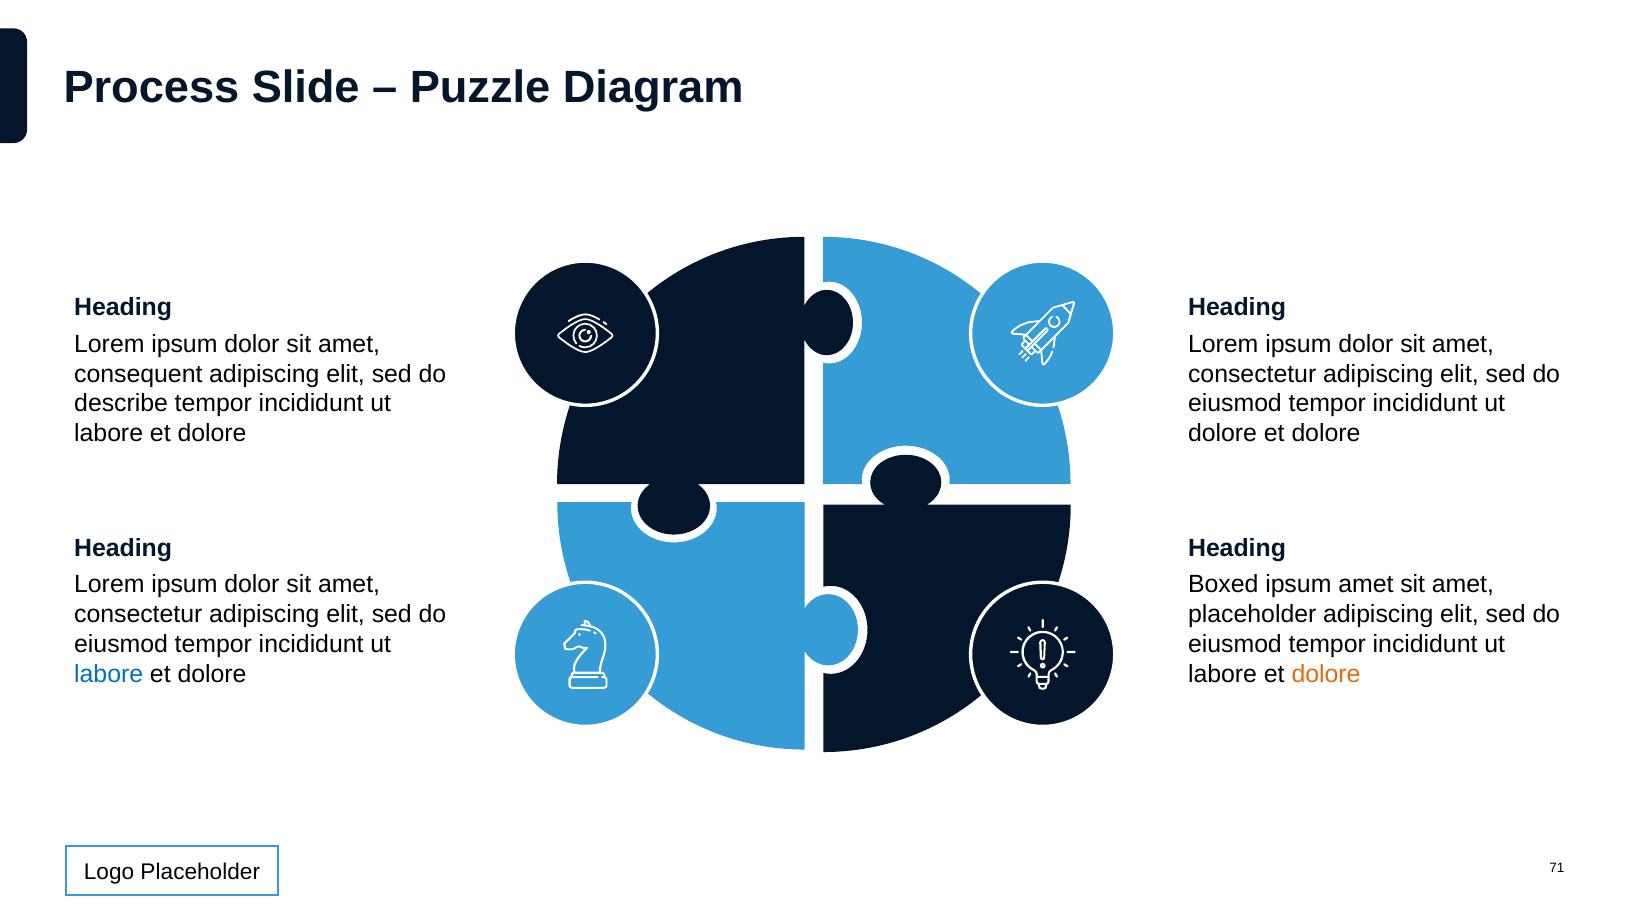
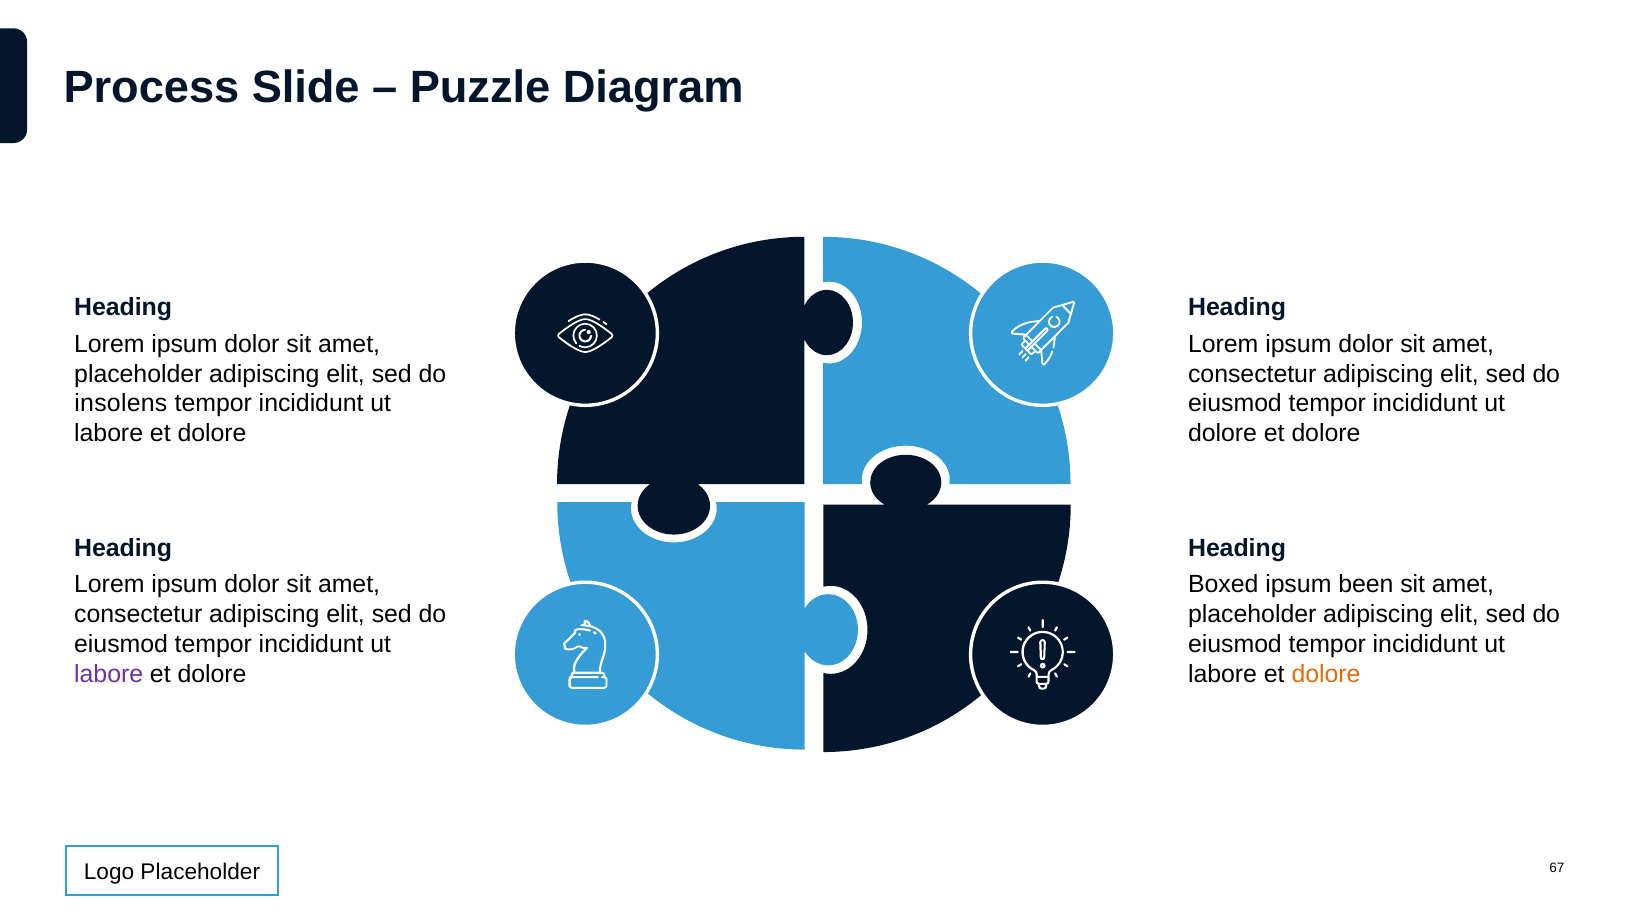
consequent at (138, 374): consequent -> placeholder
describe: describe -> insolens
ipsum amet: amet -> been
labore at (109, 674) colour: blue -> purple
71: 71 -> 67
